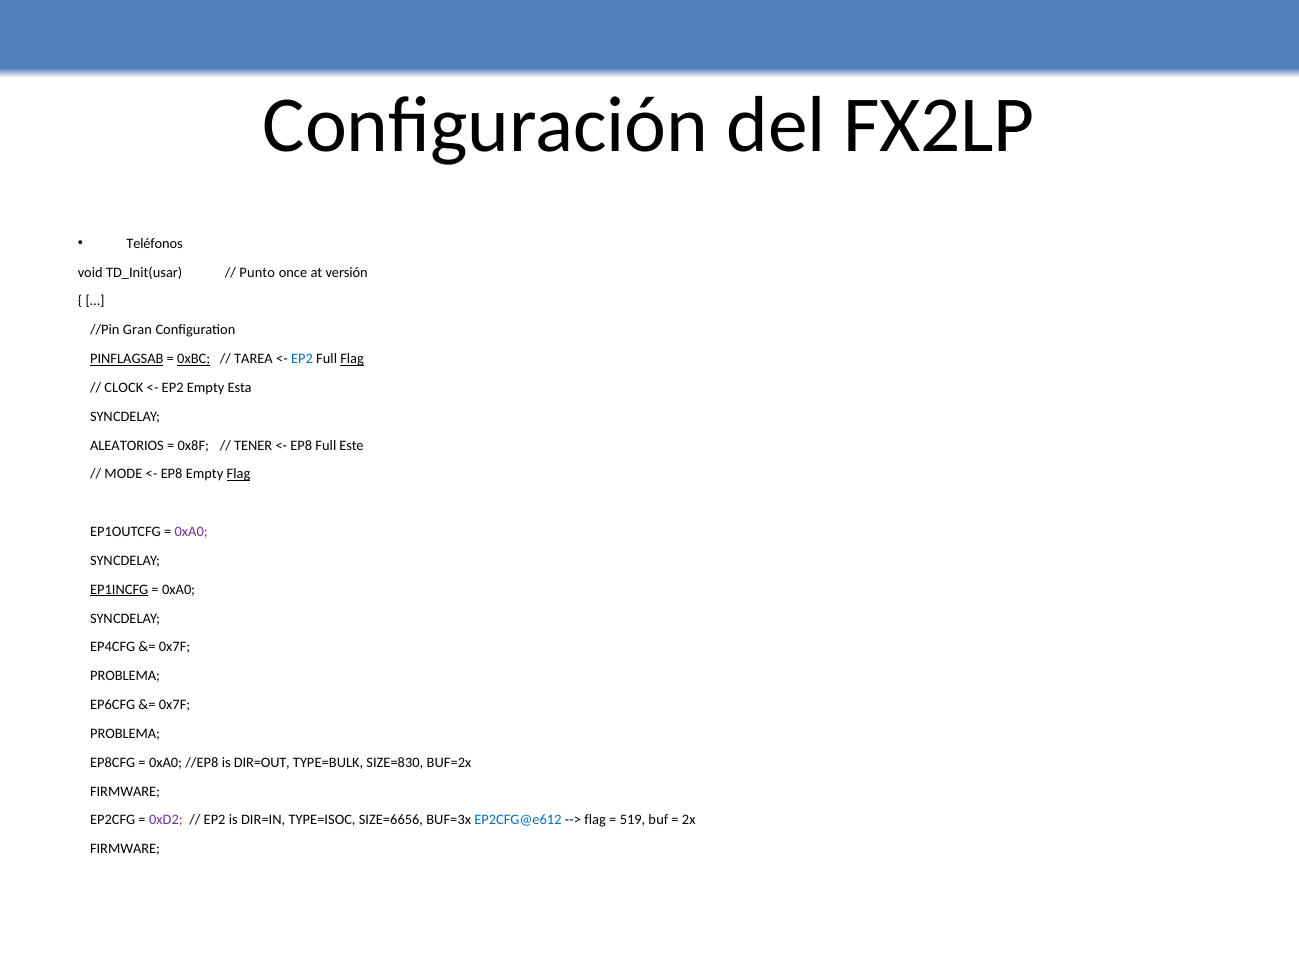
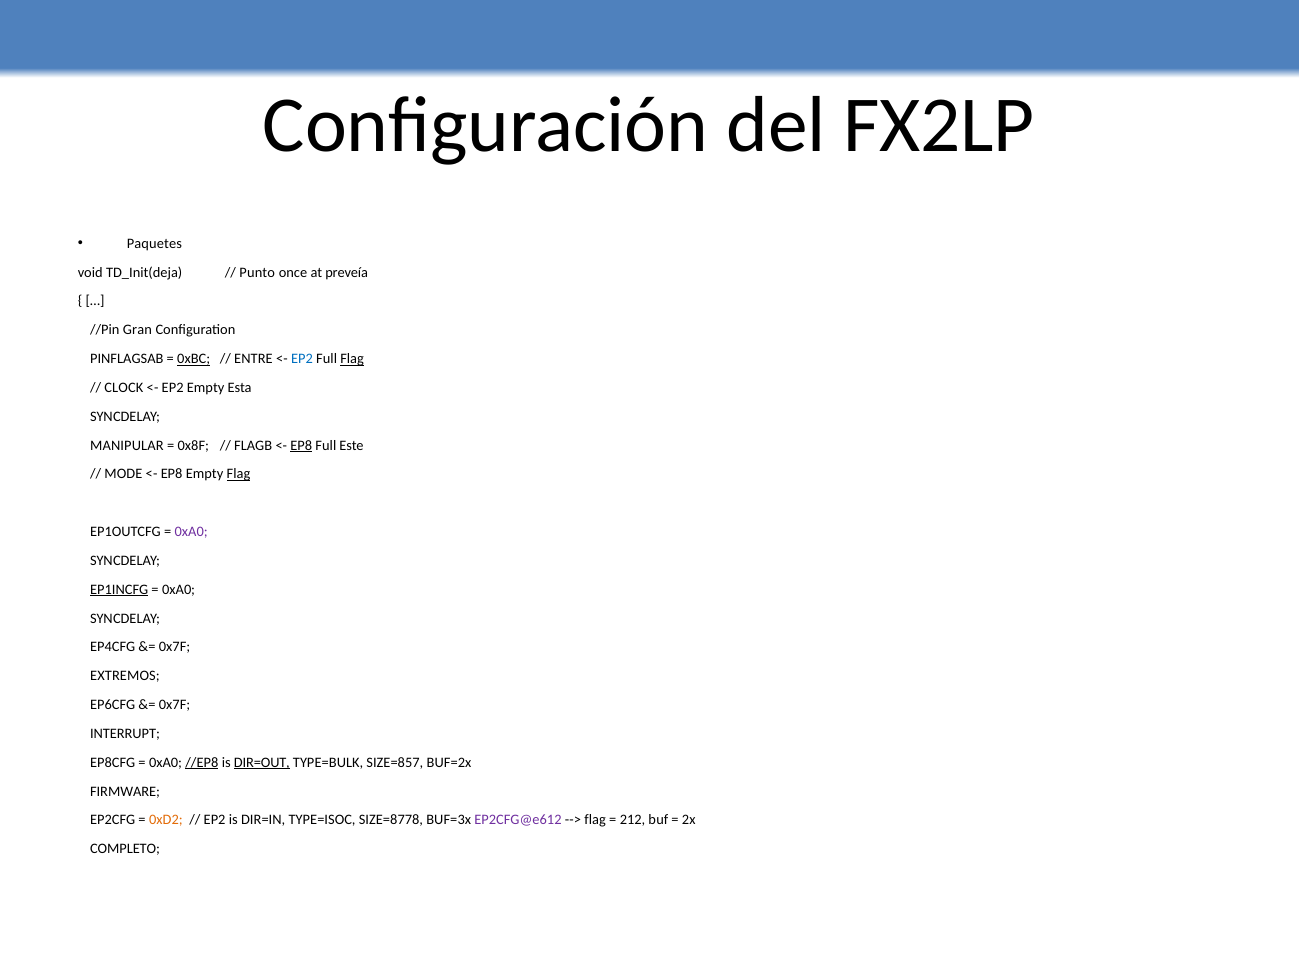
Teléfonos: Teléfonos -> Paquetes
TD_Init(usar: TD_Init(usar -> TD_Init(deja
versión: versión -> preveía
PINFLAGSAB underline: present -> none
TAREA: TAREA -> ENTRE
ALEATORIOS: ALEATORIOS -> MANIPULAR
TENER: TENER -> FLAGB
EP8 at (301, 445) underline: none -> present
PROBLEMA at (125, 676): PROBLEMA -> EXTREMOS
PROBLEMA at (125, 734): PROBLEMA -> INTERRUPT
//EP8 underline: none -> present
DIR=OUT underline: none -> present
SIZE=830: SIZE=830 -> SIZE=857
0xD2 colour: purple -> orange
SIZE=6656: SIZE=6656 -> SIZE=8778
EP2CFG@e612 colour: blue -> purple
519: 519 -> 212
FIRMWARE at (125, 849): FIRMWARE -> COMPLETO
